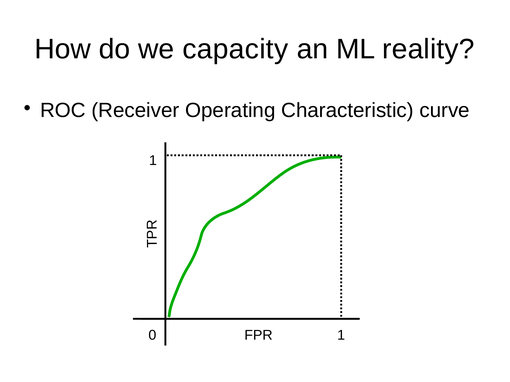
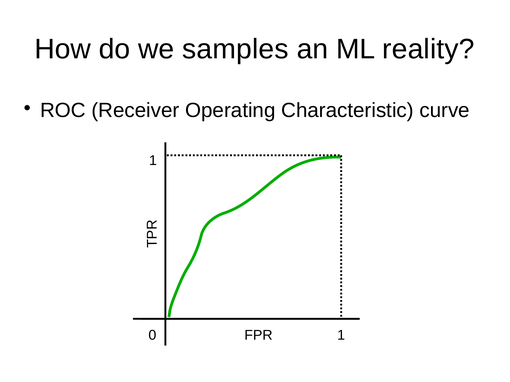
capacity: capacity -> samples
